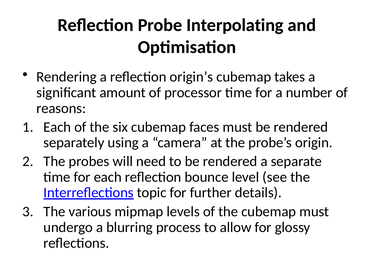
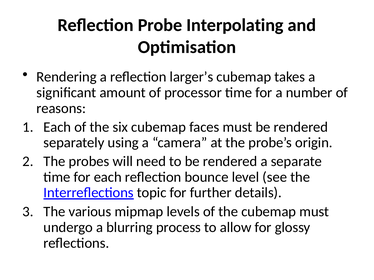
origin’s: origin’s -> larger’s
